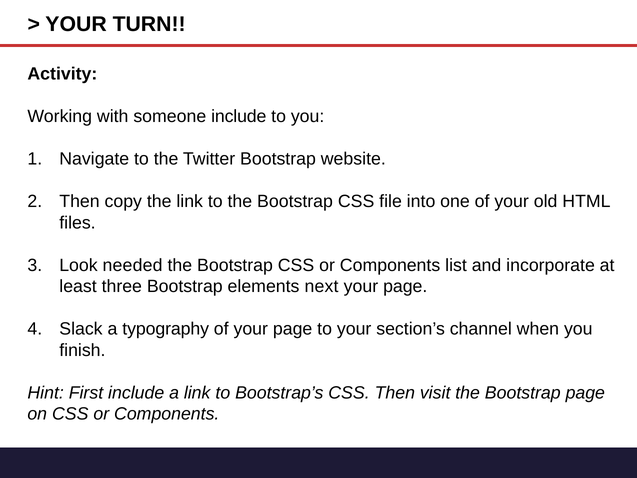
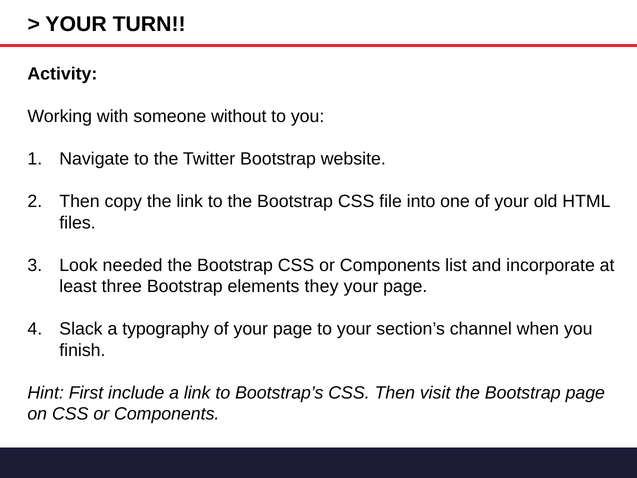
someone include: include -> without
next: next -> they
